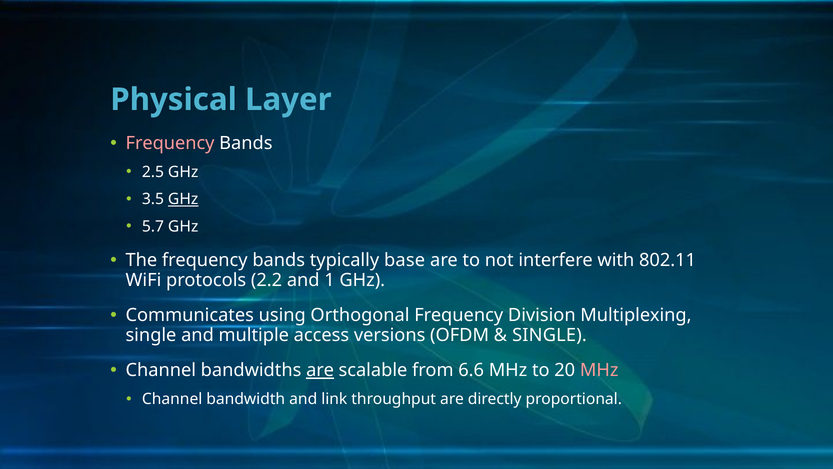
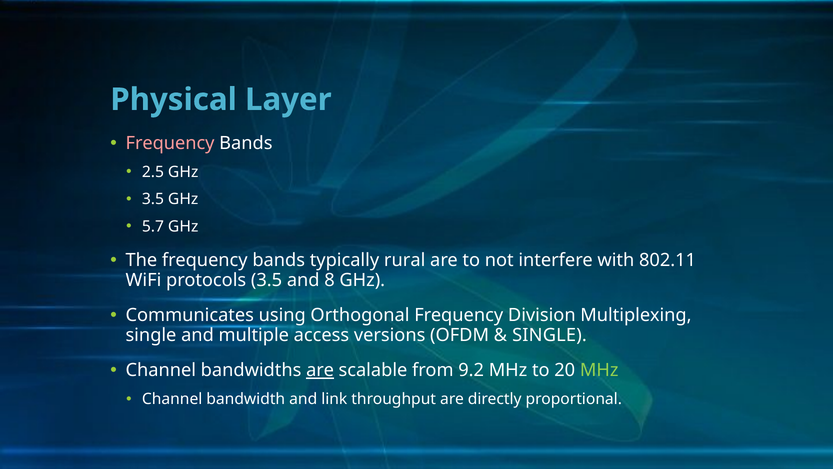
GHz at (183, 199) underline: present -> none
base: base -> rural
protocols 2.2: 2.2 -> 3.5
1: 1 -> 8
6.6: 6.6 -> 9.2
MHz at (599, 370) colour: pink -> light green
